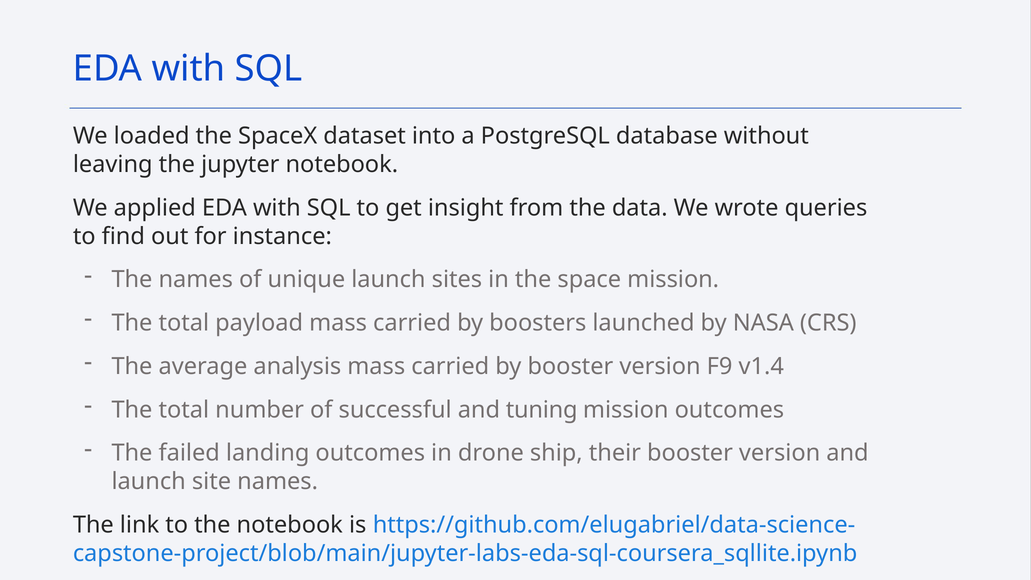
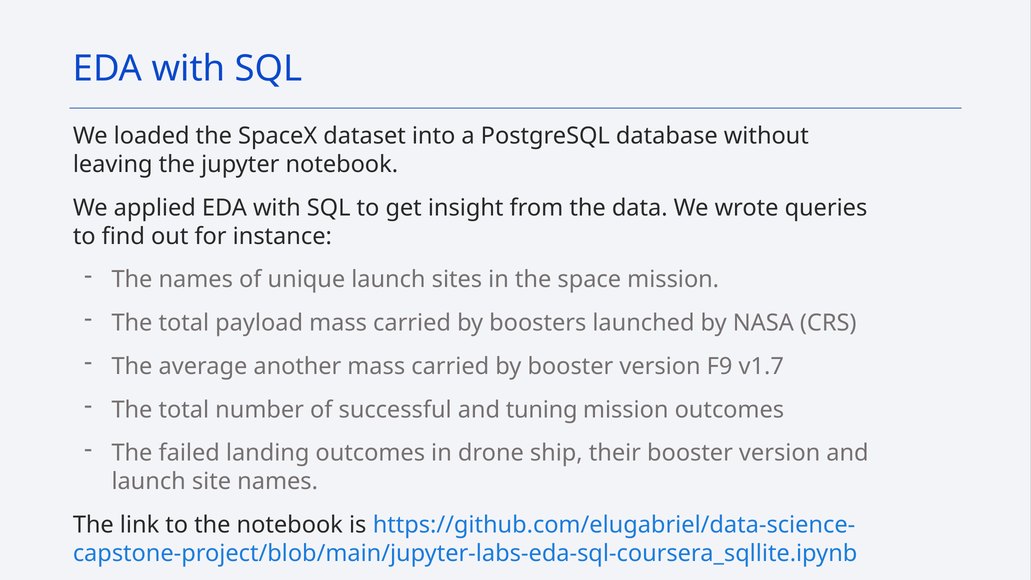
analysis: analysis -> another
v1.4: v1.4 -> v1.7
